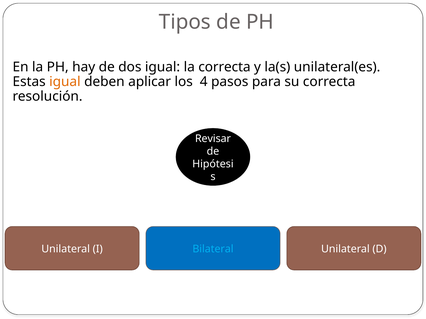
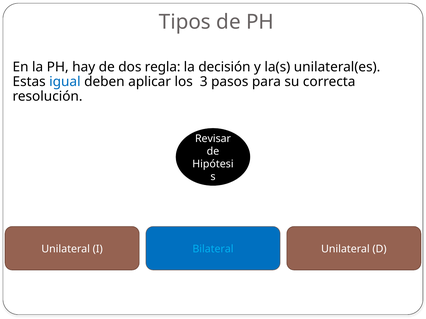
dos igual: igual -> regla
la correcta: correcta -> decisión
igual at (65, 82) colour: orange -> blue
4: 4 -> 3
